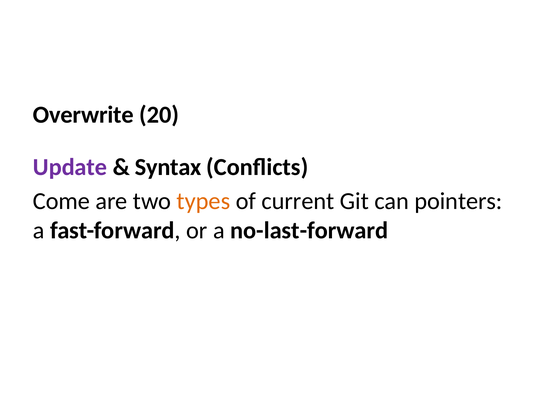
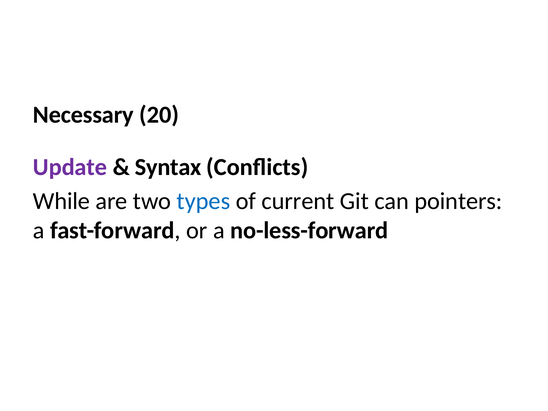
Overwrite: Overwrite -> Necessary
Come: Come -> While
types colour: orange -> blue
no-last-forward: no-last-forward -> no-less-forward
